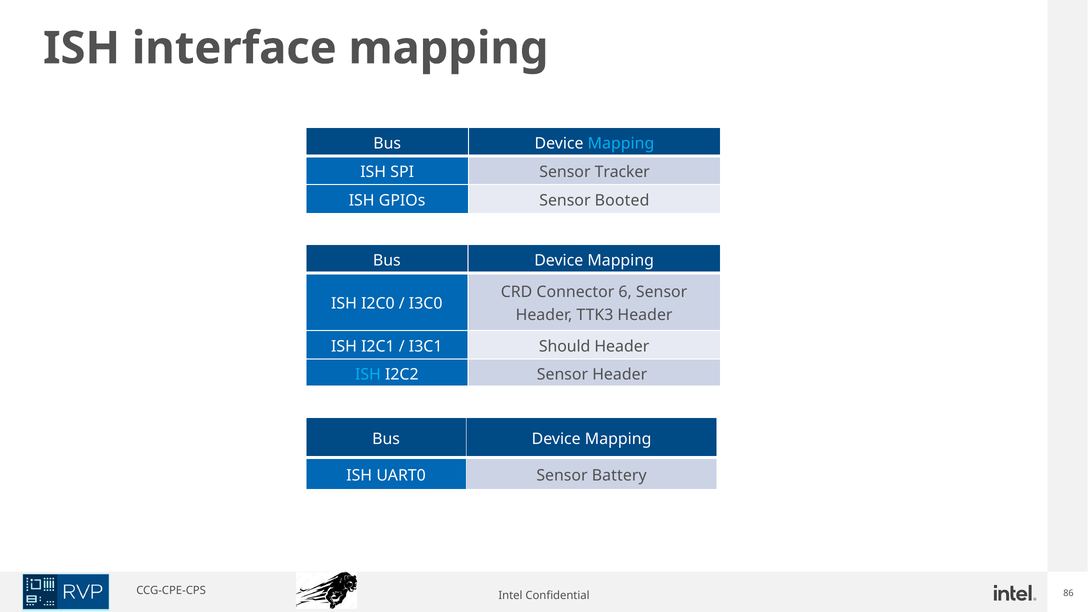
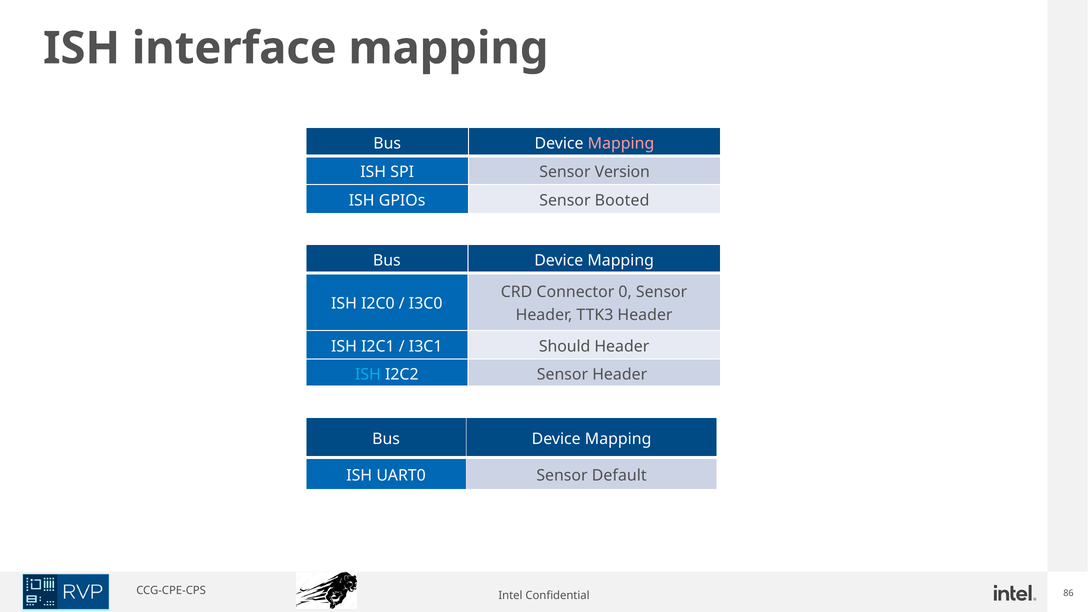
Mapping at (621, 143) colour: light blue -> pink
Tracker: Tracker -> Version
6: 6 -> 0
Battery: Battery -> Default
